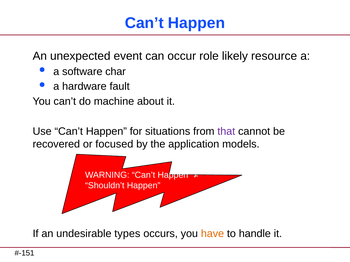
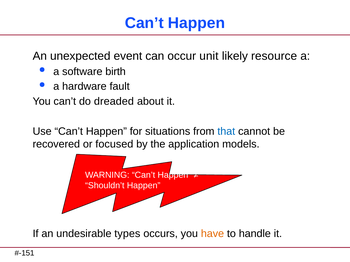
role: role -> unit
char: char -> birth
machine: machine -> dreaded
that colour: purple -> blue
